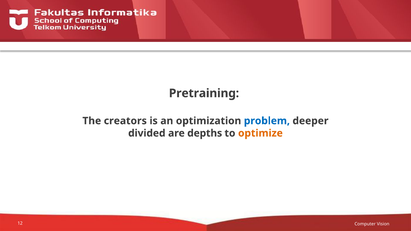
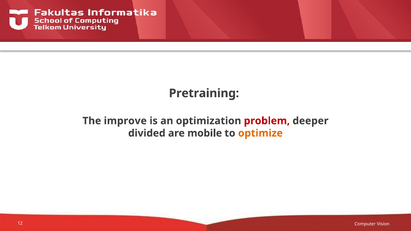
creators: creators -> improve
problem colour: blue -> red
depths: depths -> mobile
